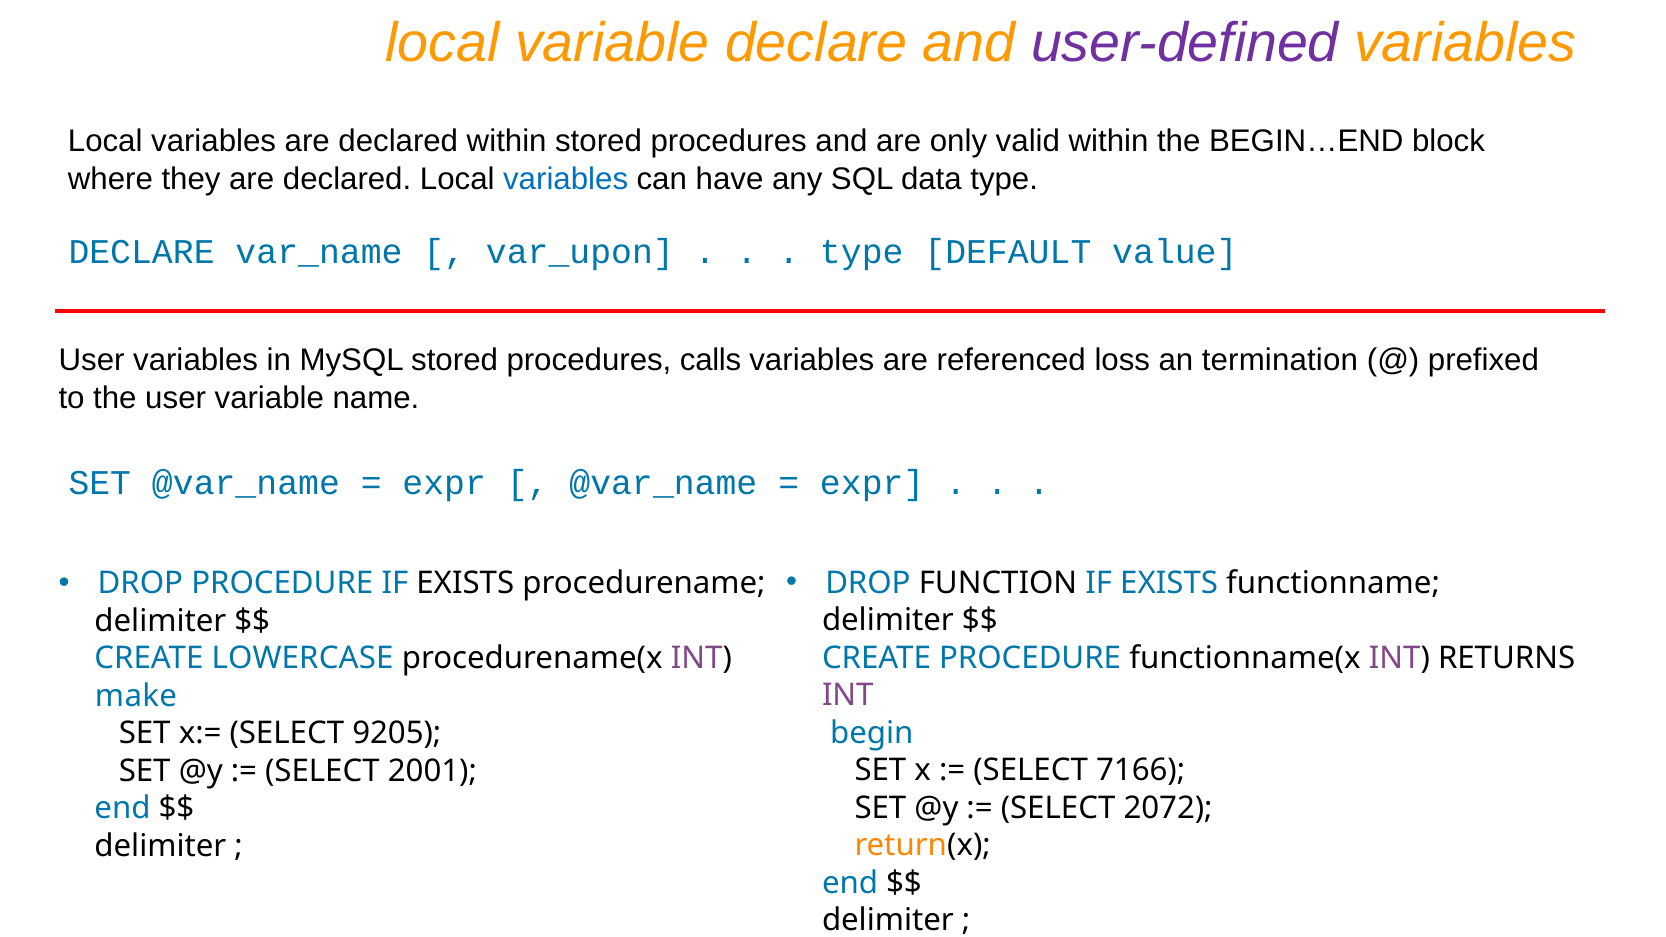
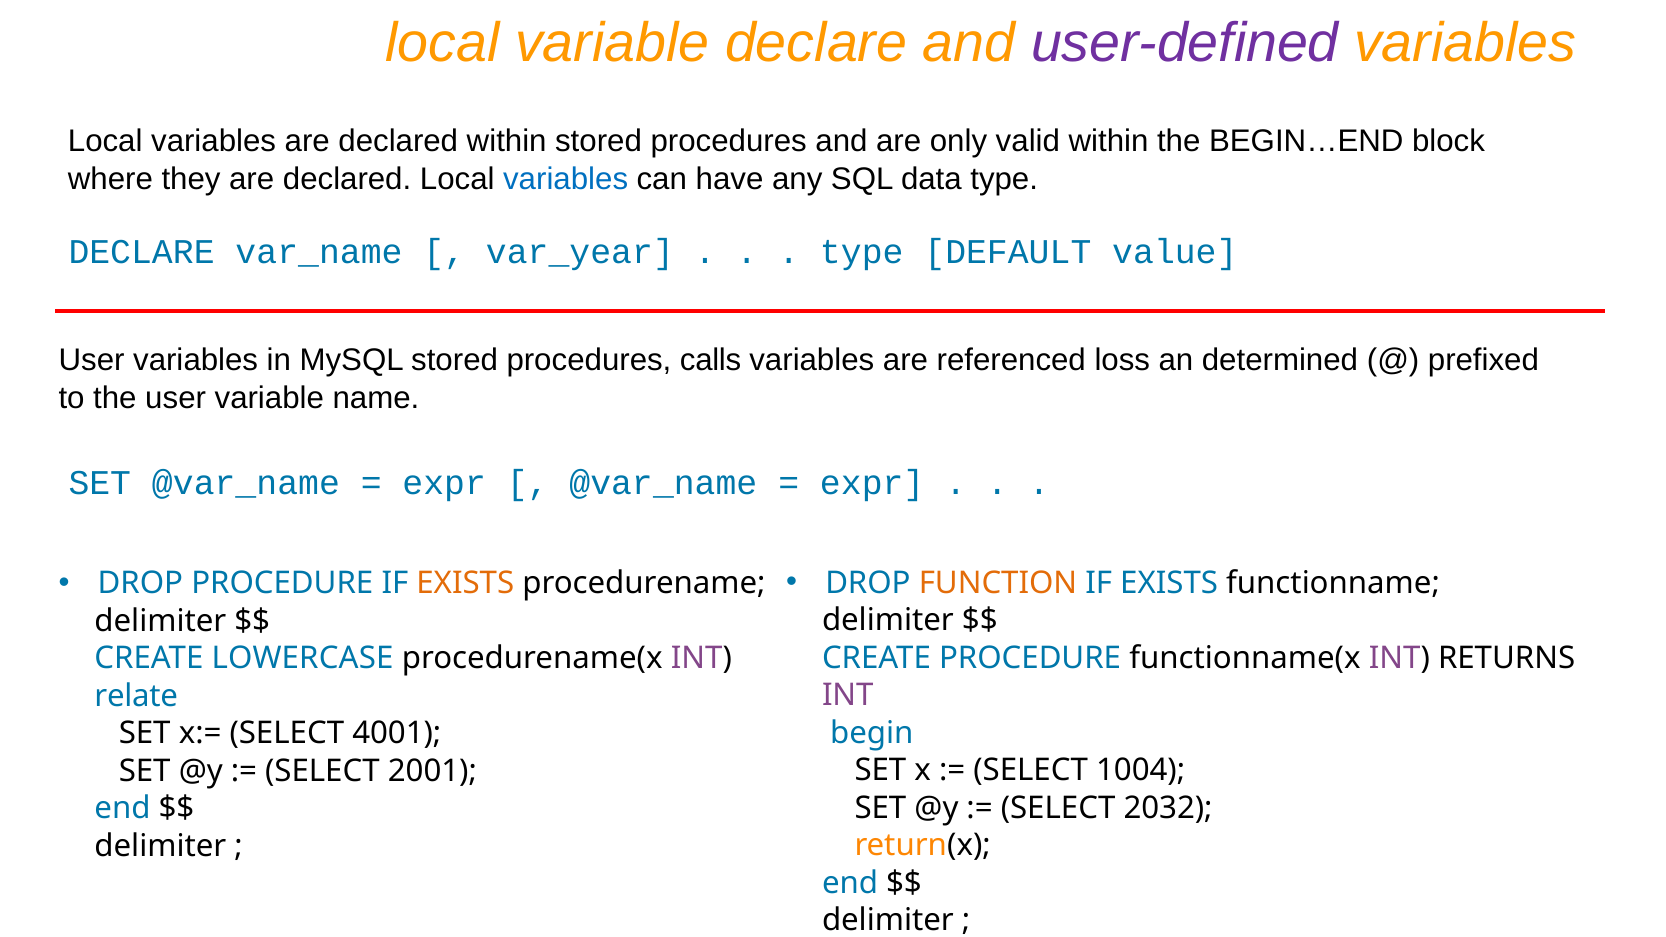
var_upon: var_upon -> var_year
termination: termination -> determined
FUNCTION colour: black -> orange
EXISTS at (465, 584) colour: black -> orange
make: make -> relate
9205: 9205 -> 4001
7166: 7166 -> 1004
2072: 2072 -> 2032
